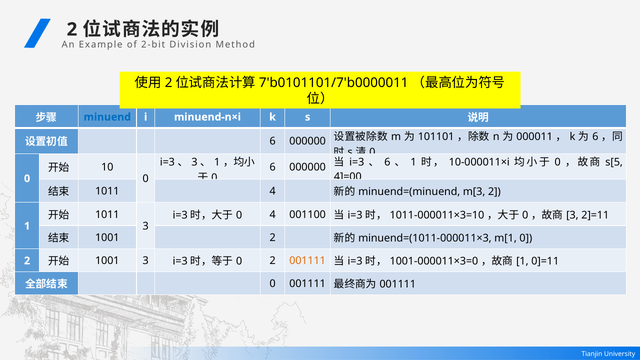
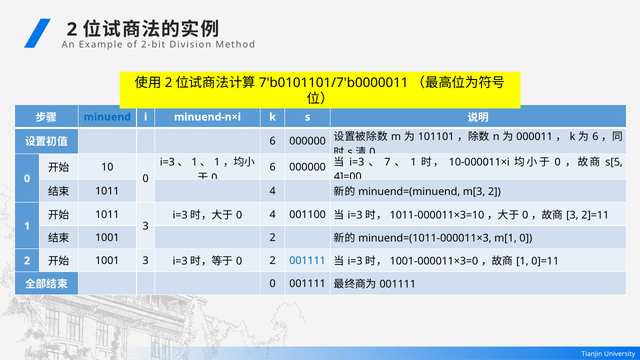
6 at (387, 162): 6 -> 7
3 at (194, 162): 3 -> 1
001111 at (308, 261) colour: orange -> blue
